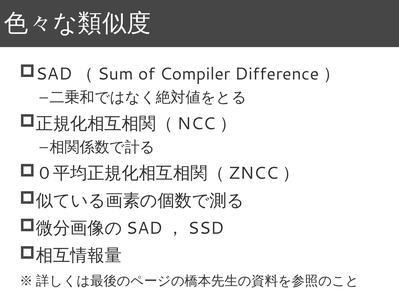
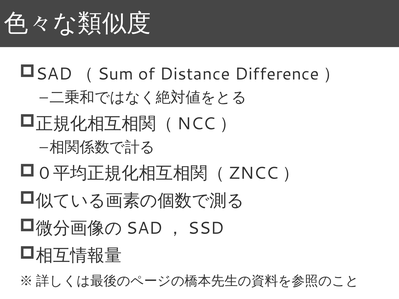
Compiler: Compiler -> Distance
